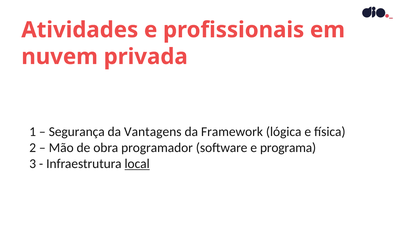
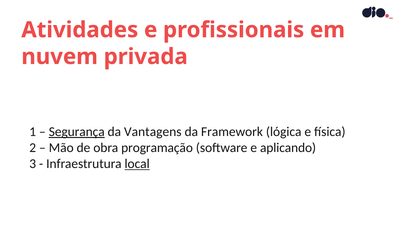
Segurança underline: none -> present
programador: programador -> programação
programa: programa -> aplicando
